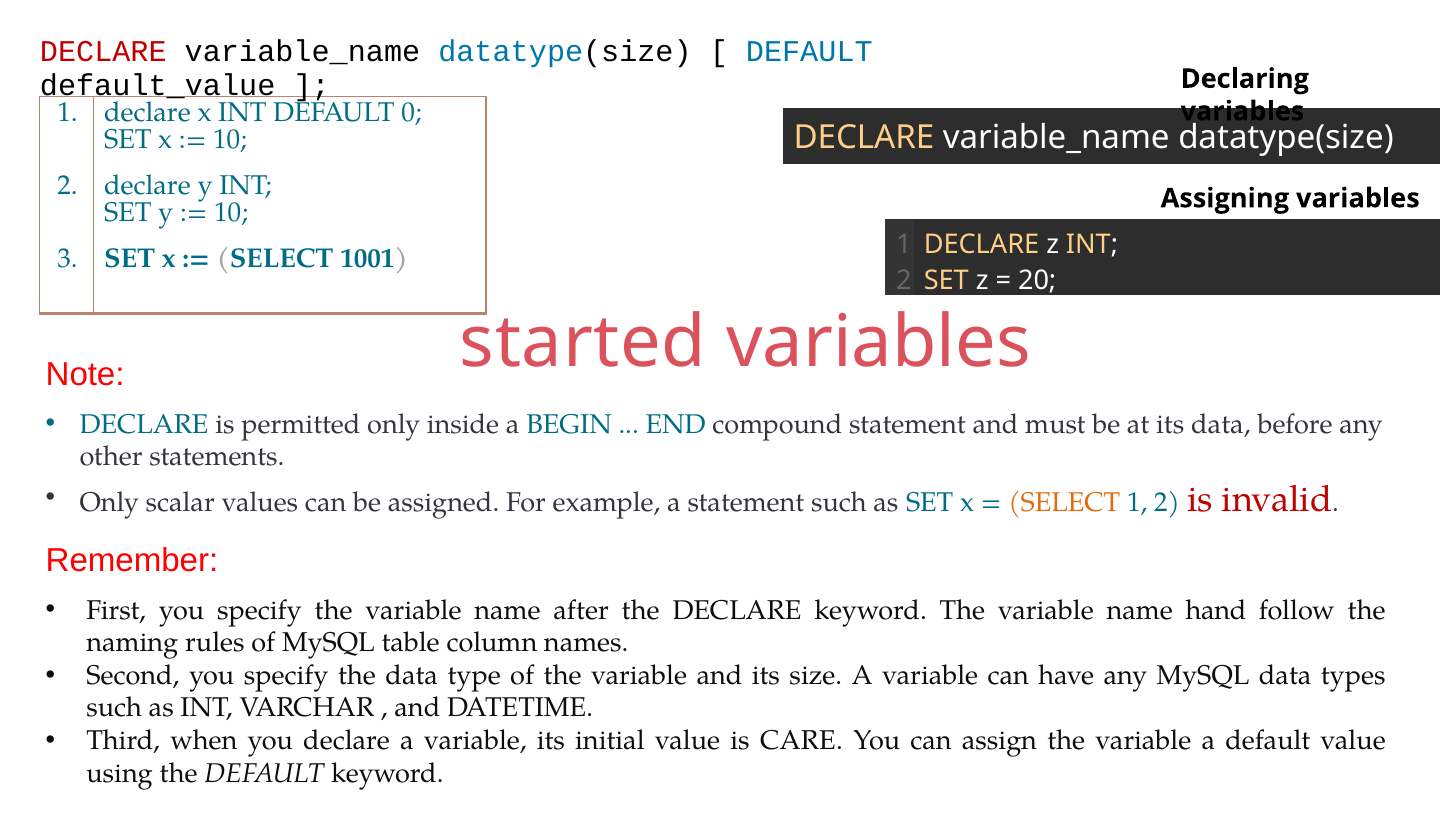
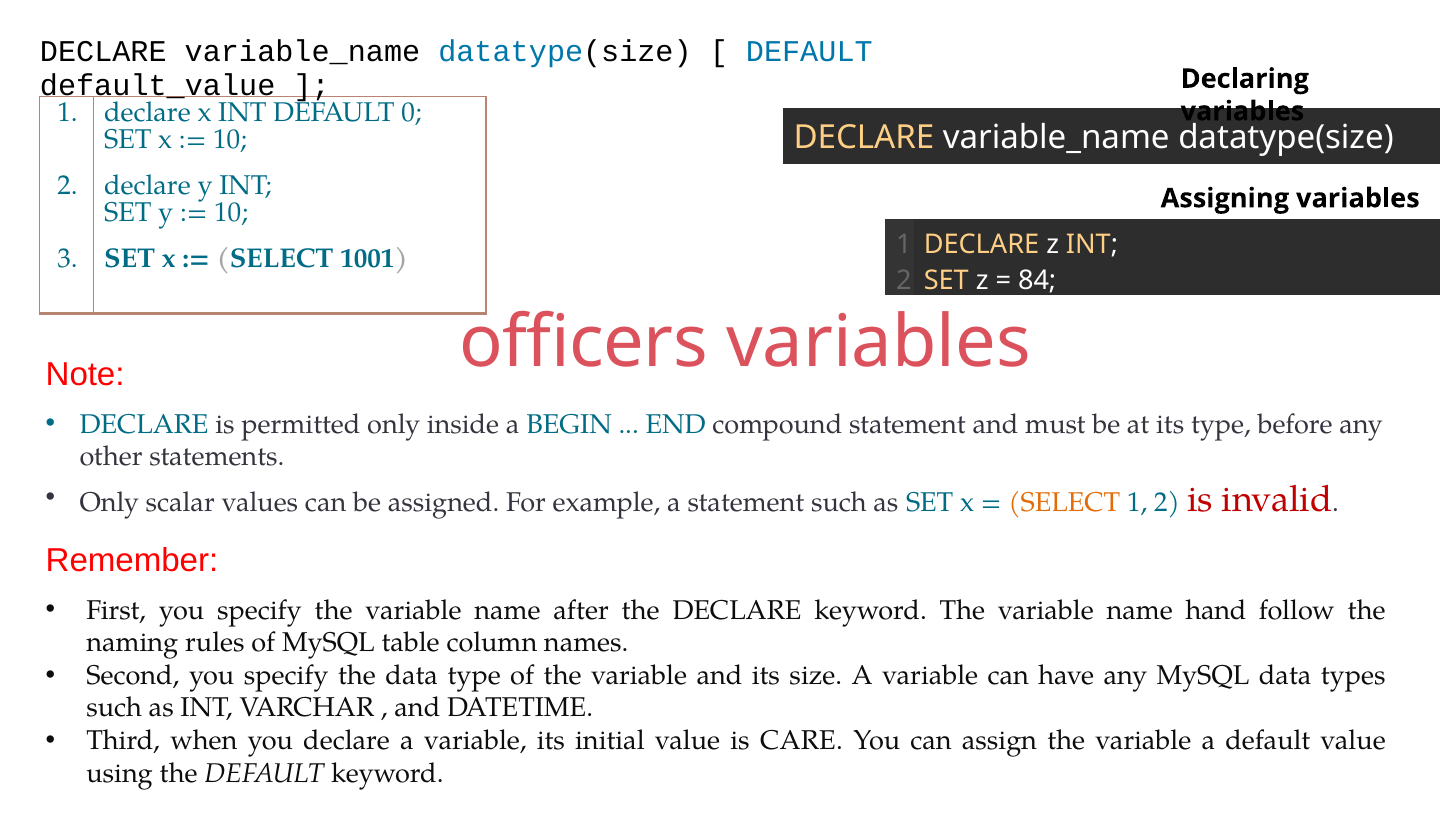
DECLARE at (103, 51) colour: red -> black
20: 20 -> 84
started: started -> officers
its data: data -> type
